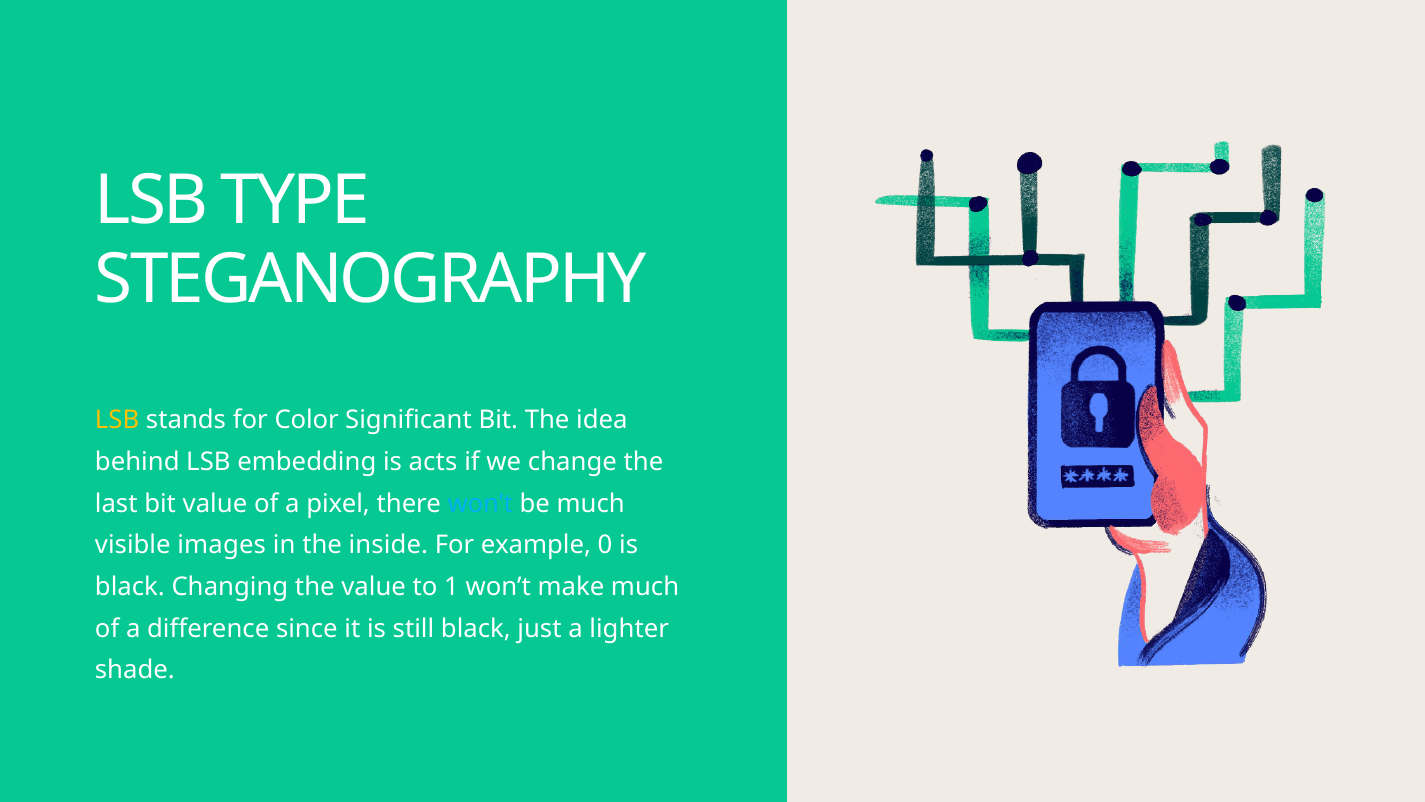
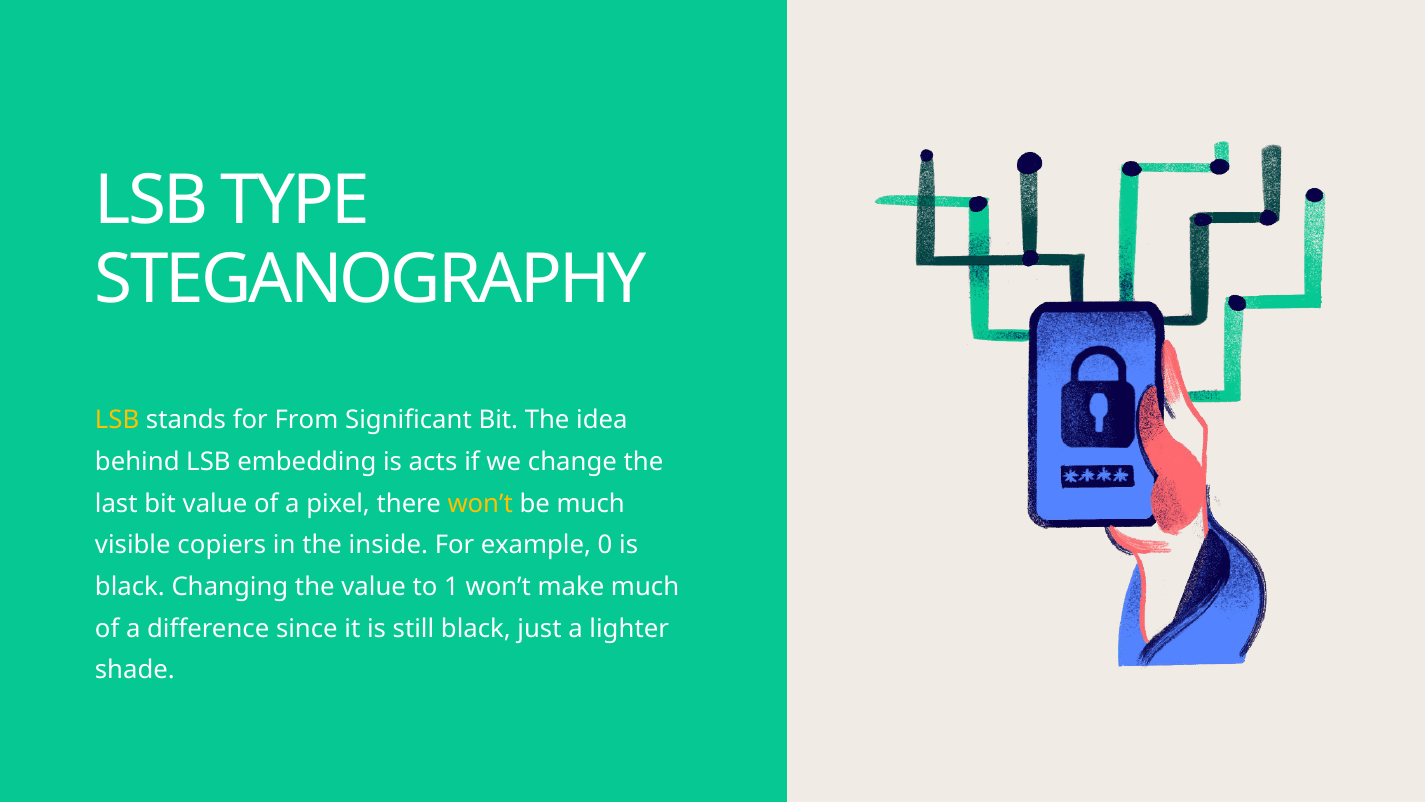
Color: Color -> From
won’t at (480, 503) colour: light blue -> yellow
images: images -> copiers
